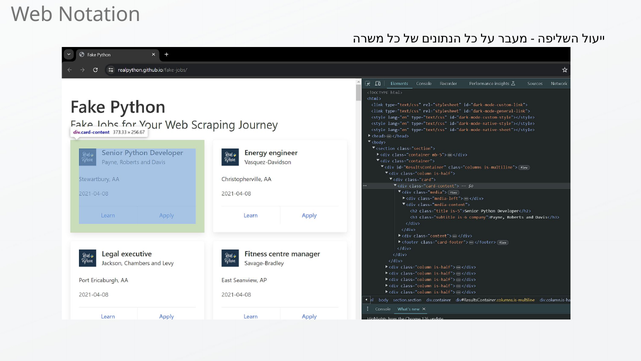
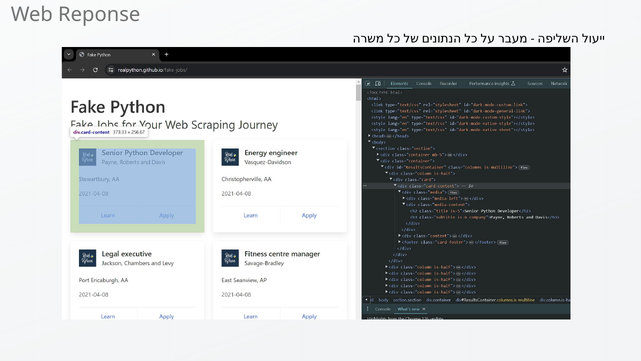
Notation: Notation -> Reponse
